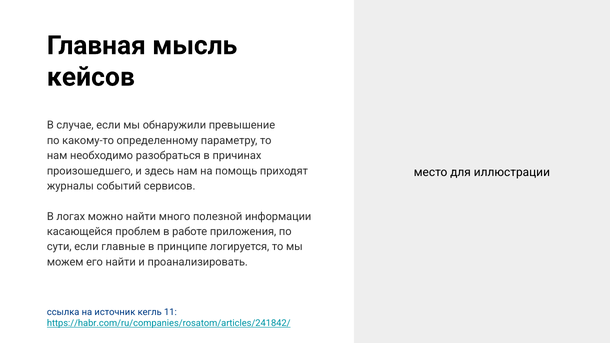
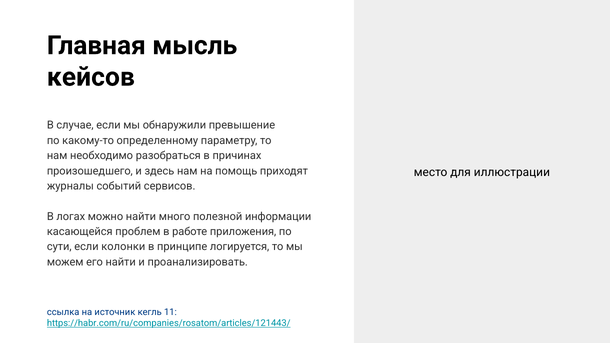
главные: главные -> колонки
https://habr.com/ru/companies/rosatom/articles/241842/: https://habr.com/ru/companies/rosatom/articles/241842/ -> https://habr.com/ru/companies/rosatom/articles/121443/
